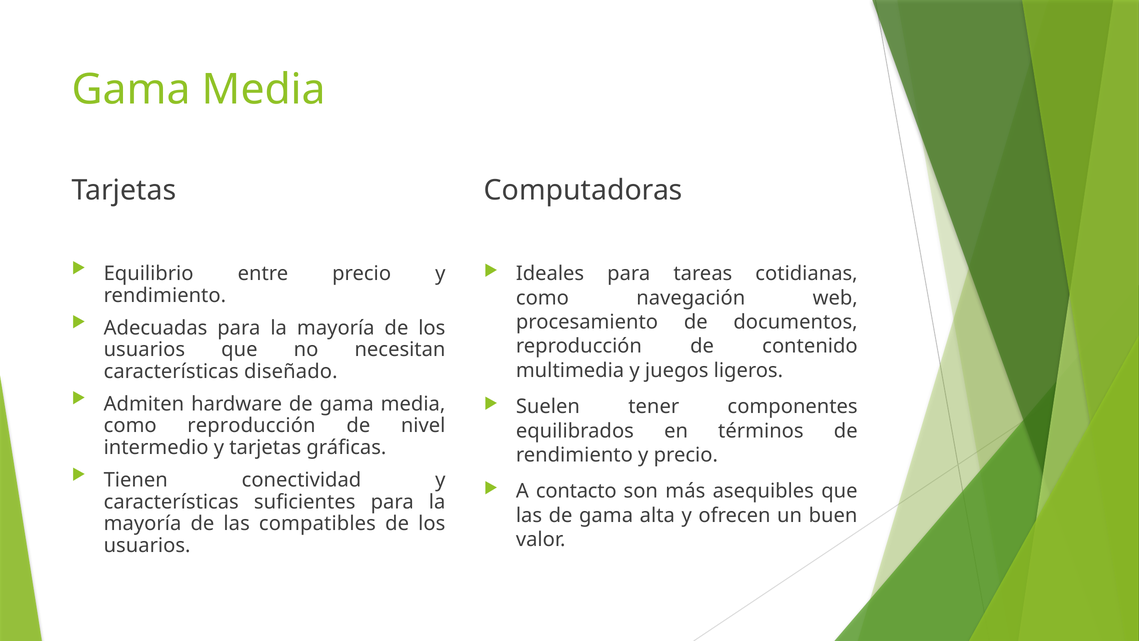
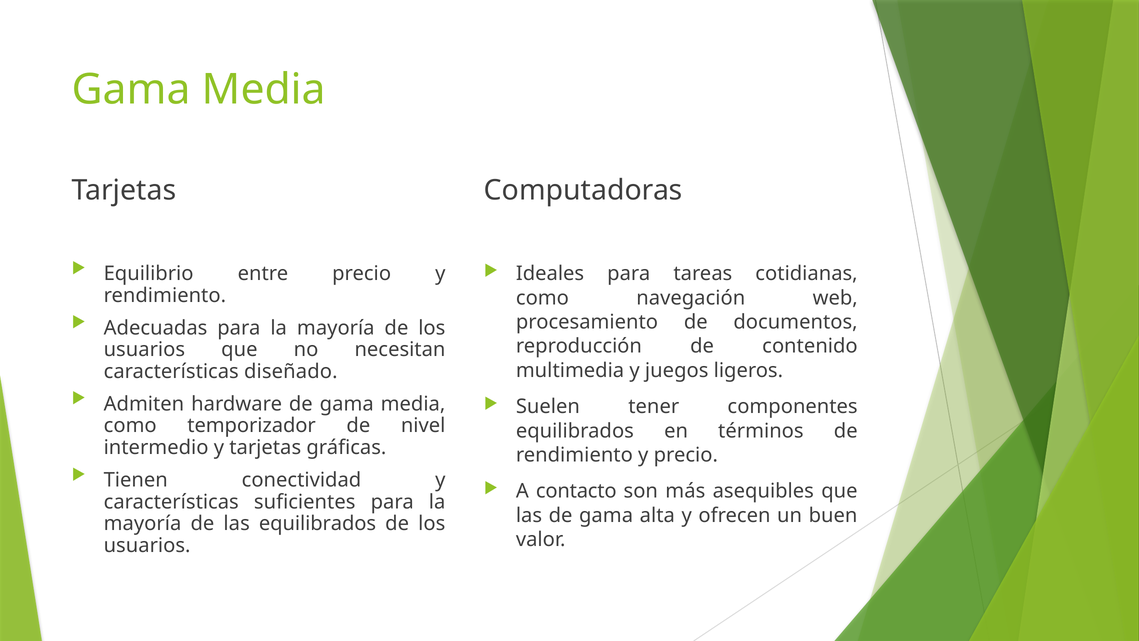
como reproducción: reproducción -> temporizador
las compatibles: compatibles -> equilibrados
